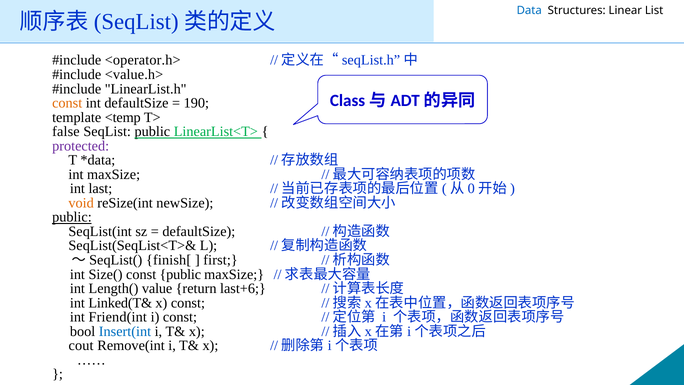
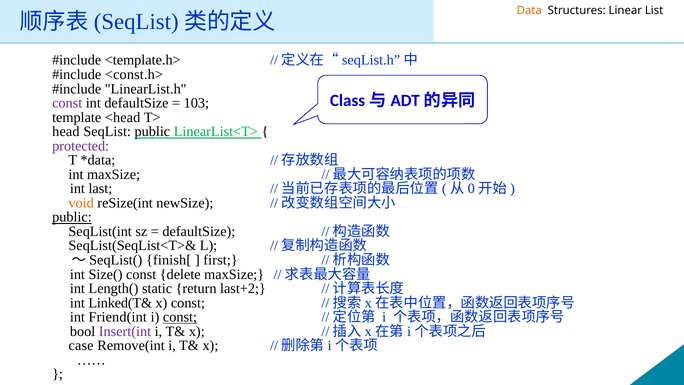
Data colour: blue -> orange
<operator.h>: <operator.h> -> <template.h>
<value.h>: <value.h> -> <const.h>
const at (67, 103) colour: orange -> purple
190: 190 -> 103
<temp: <temp -> <head
false: false -> head
const public: public -> delete
value: value -> static
last+6: last+6 -> last+2
const at (180, 317) underline: none -> present
Insert(int colour: blue -> purple
cout: cout -> case
